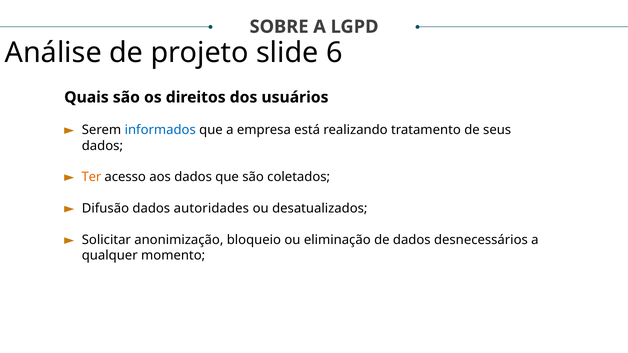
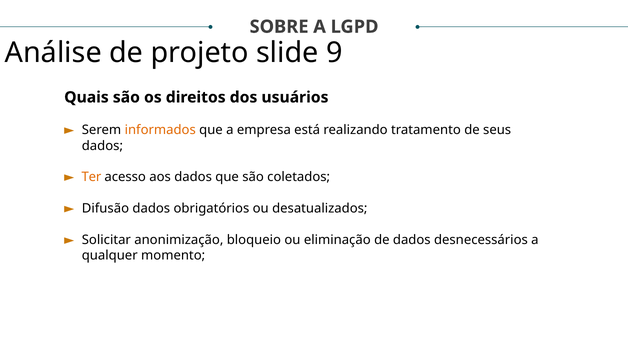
6: 6 -> 9
informados colour: blue -> orange
autoridades: autoridades -> obrigatórios
